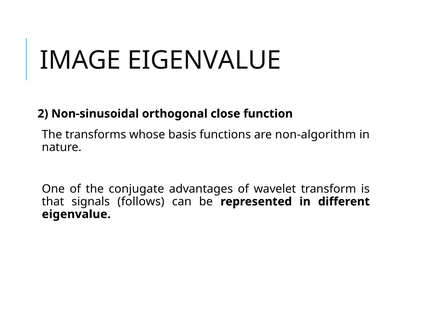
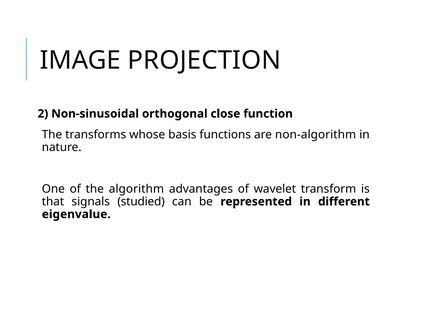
IMAGE EIGENVALUE: EIGENVALUE -> PROJECTION
conjugate: conjugate -> algorithm
follows: follows -> studied
